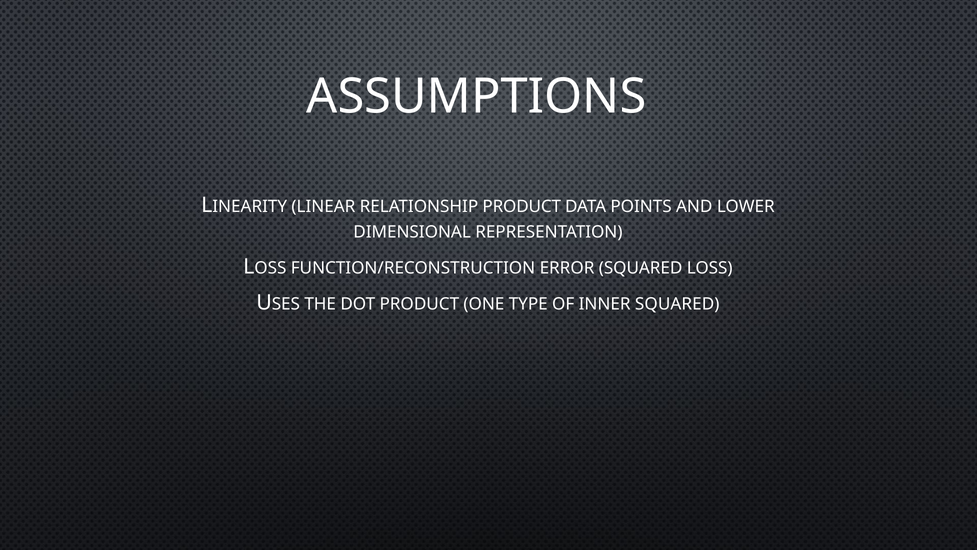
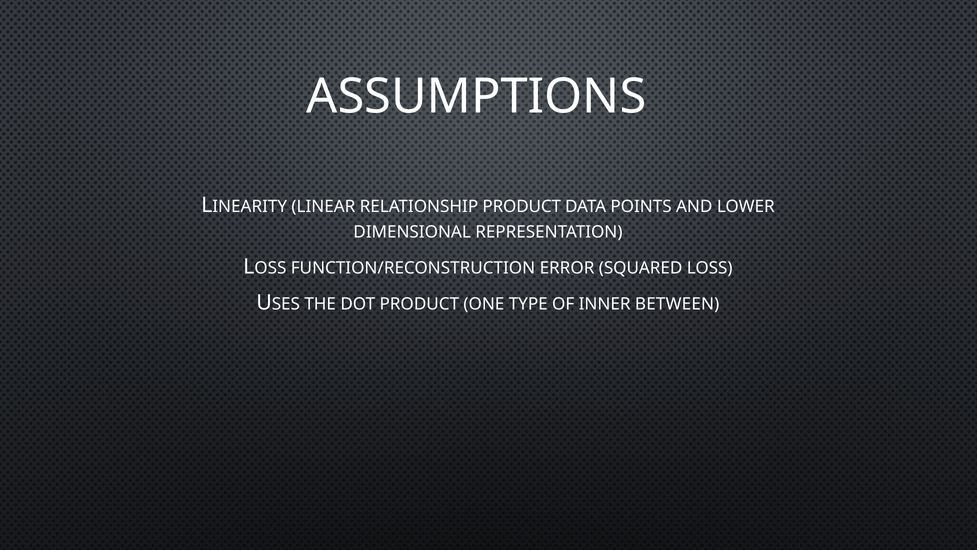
INNER SQUARED: SQUARED -> BETWEEN
